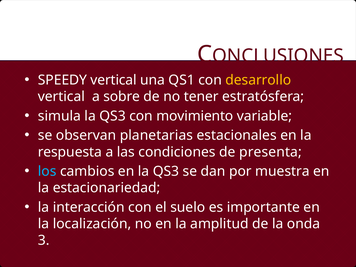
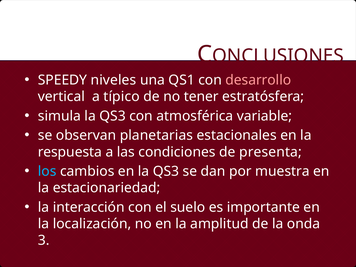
SPEEDY vertical: vertical -> niveles
desarrollo colour: yellow -> pink
sobre: sobre -> típico
movimiento: movimiento -> atmosférica
